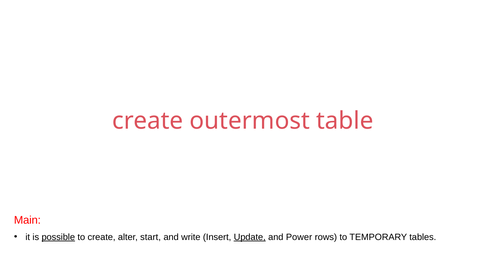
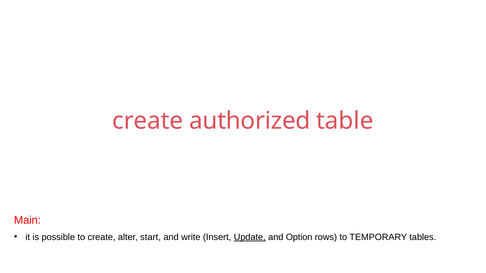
outermost: outermost -> authorized
possible underline: present -> none
Power: Power -> Option
